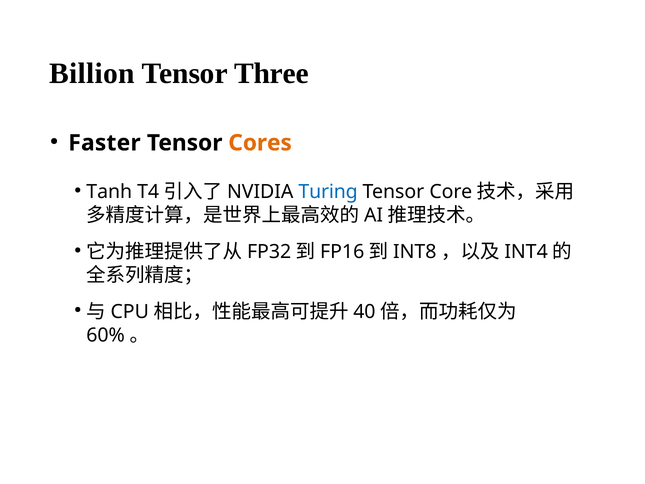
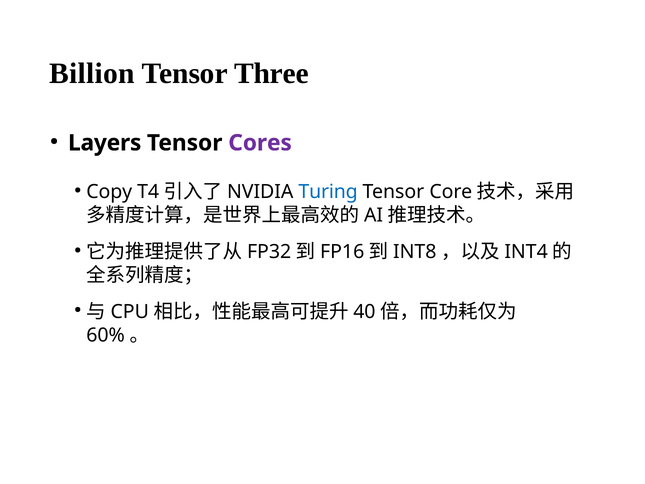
Faster: Faster -> Layers
Cores colour: orange -> purple
Tanh: Tanh -> Copy
